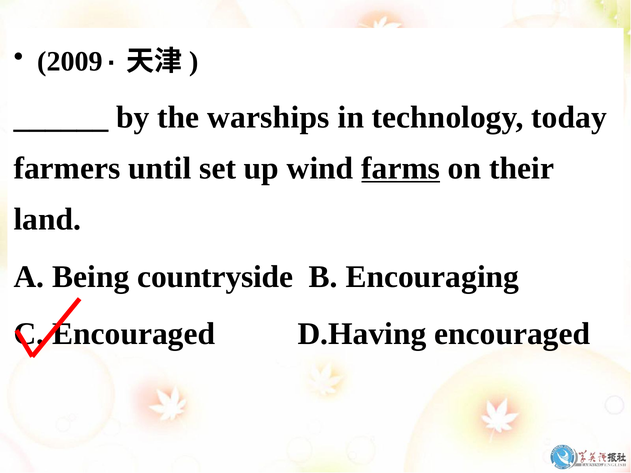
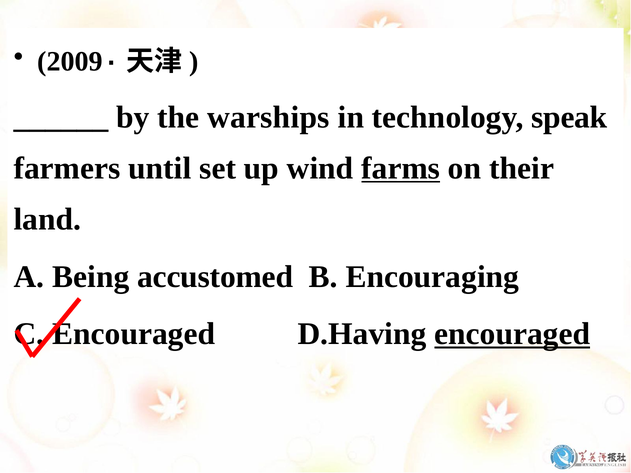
today: today -> speak
countryside: countryside -> accustomed
encouraged at (512, 334) underline: none -> present
